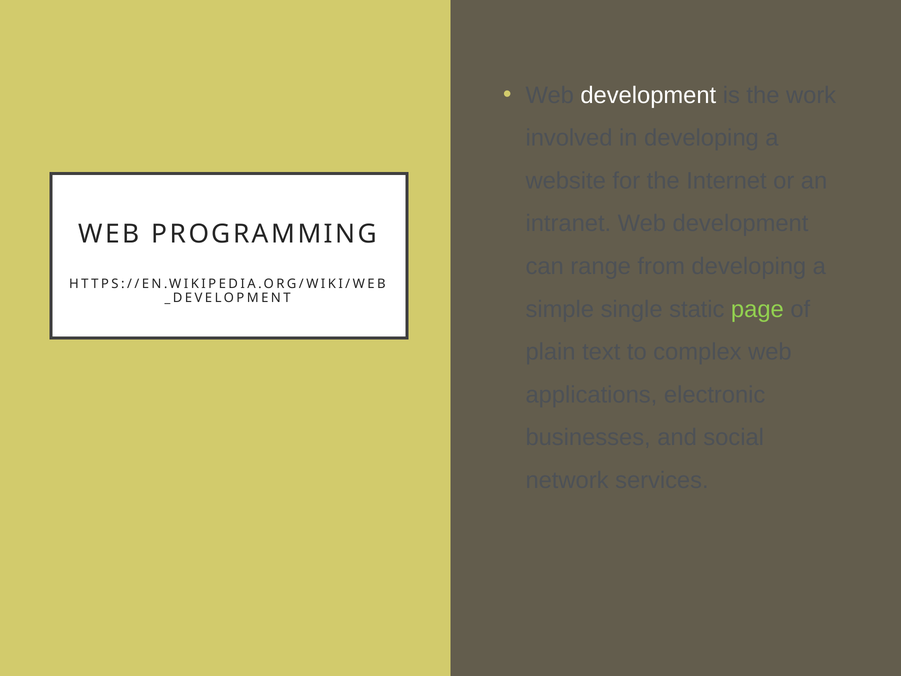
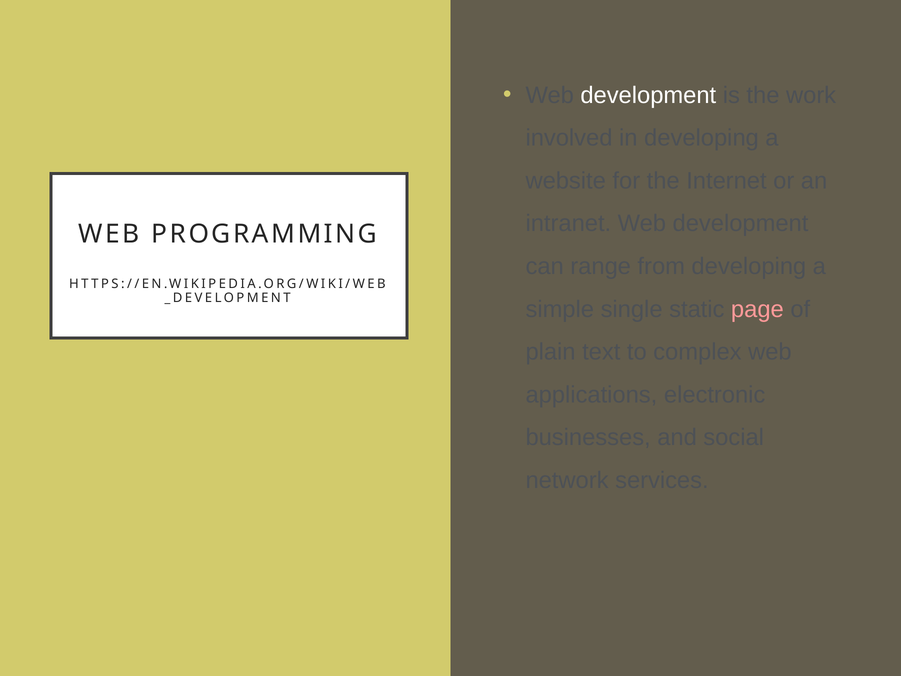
page colour: light green -> pink
